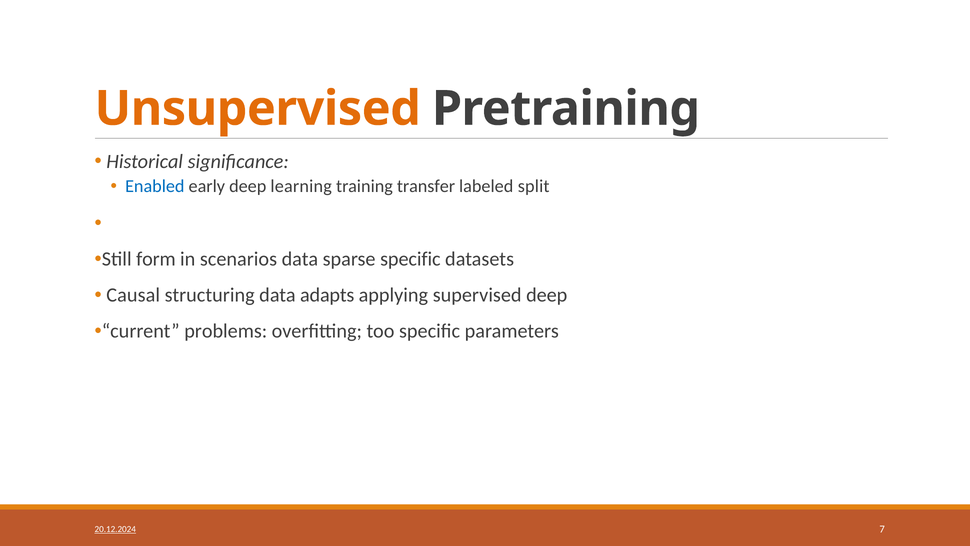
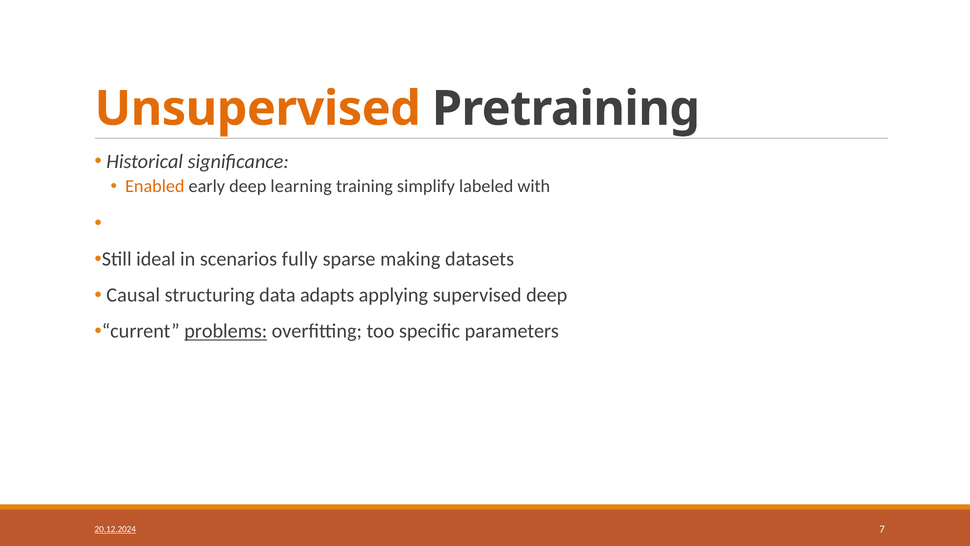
Enabled colour: blue -> orange
transfer: transfer -> simplify
split: split -> with
form: form -> ideal
scenarios data: data -> fully
sparse specific: specific -> making
problems underline: none -> present
